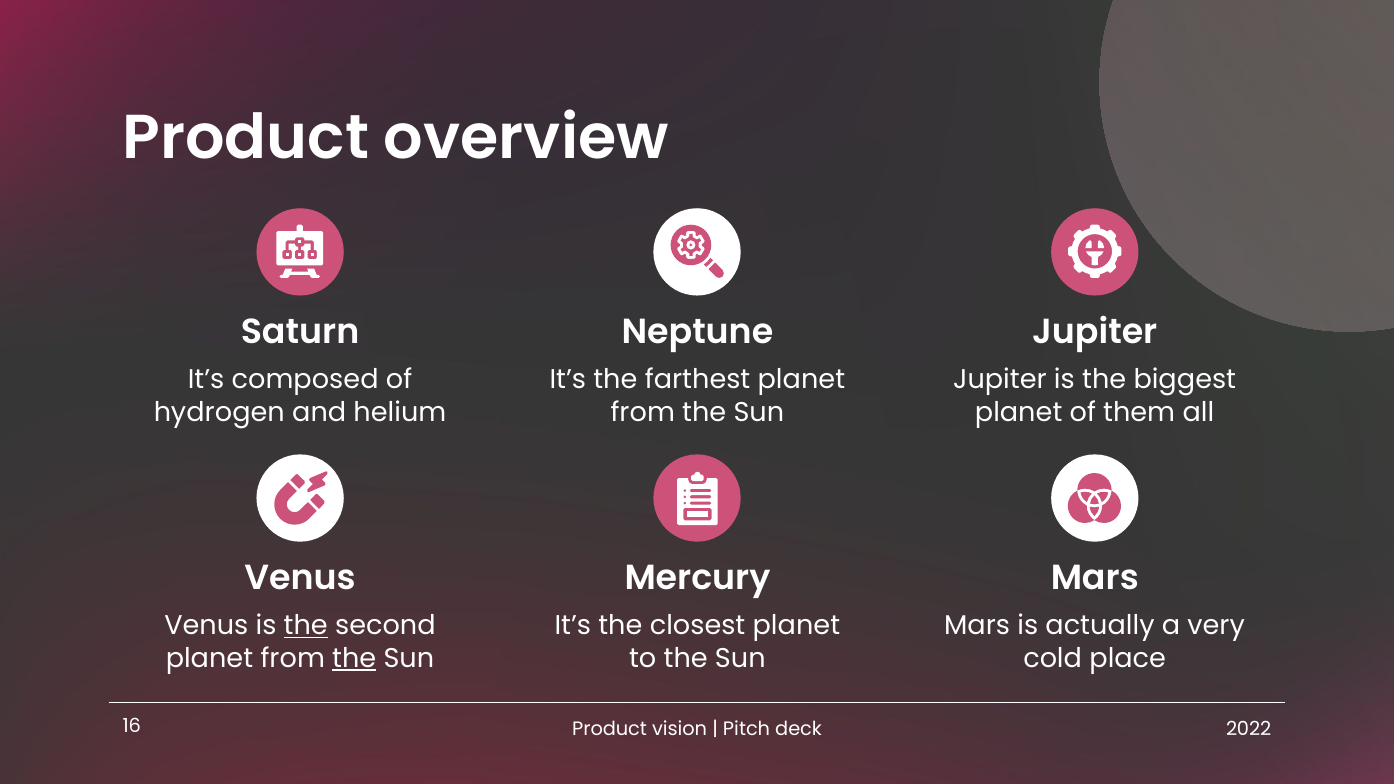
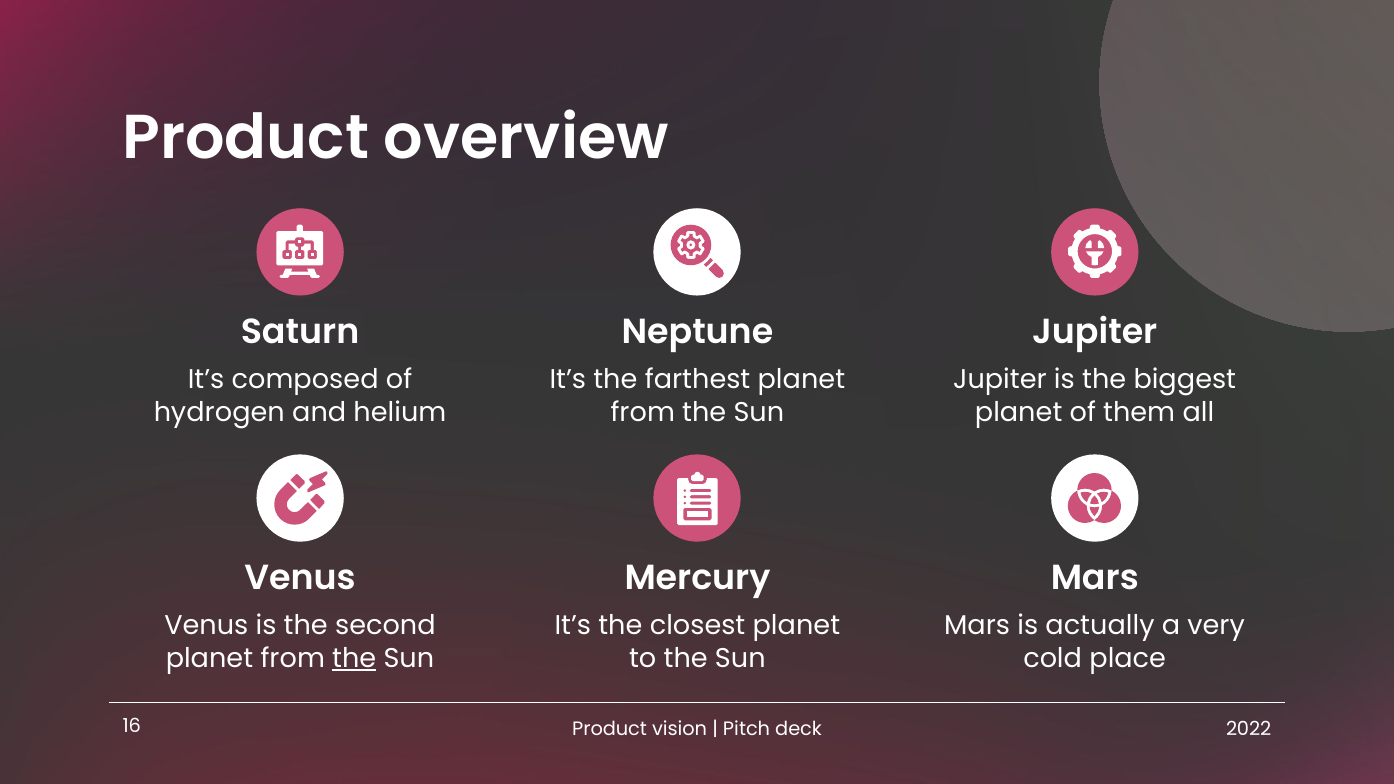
the at (306, 626) underline: present -> none
